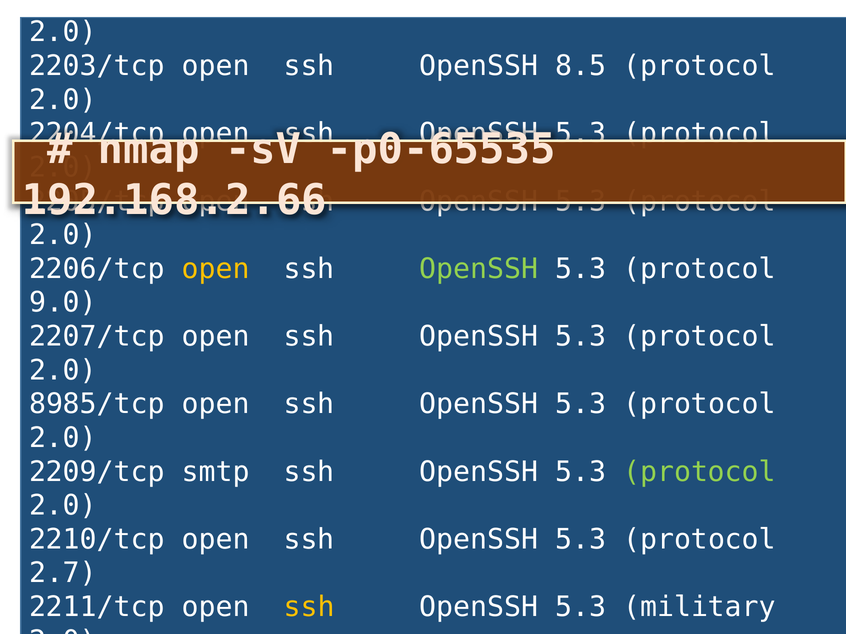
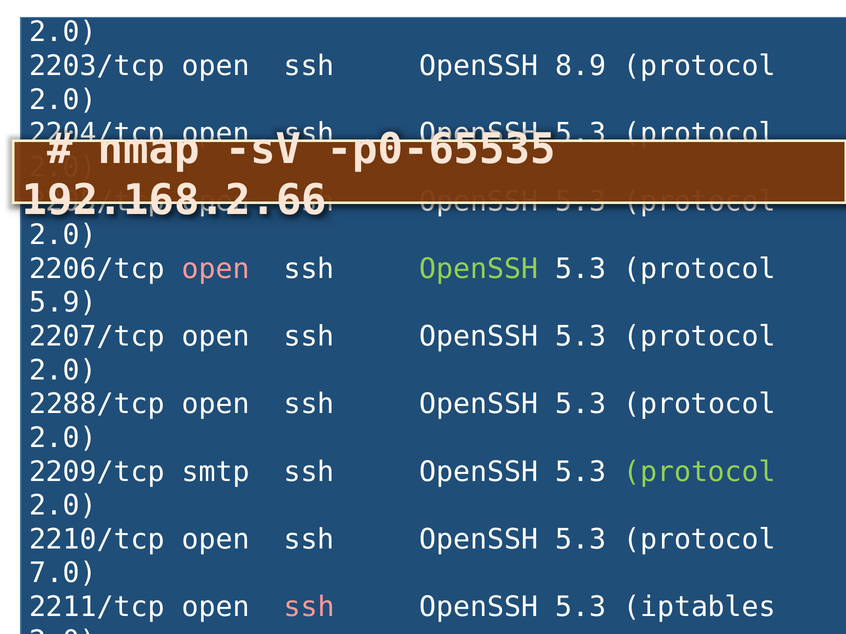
8.5: 8.5 -> 8.9
open at (216, 269) colour: yellow -> pink
9.0: 9.0 -> 5.9
8985/tcp: 8985/tcp -> 2288/tcp
2.7: 2.7 -> 7.0
ssh at (309, 607) colour: yellow -> pink
military: military -> iptables
